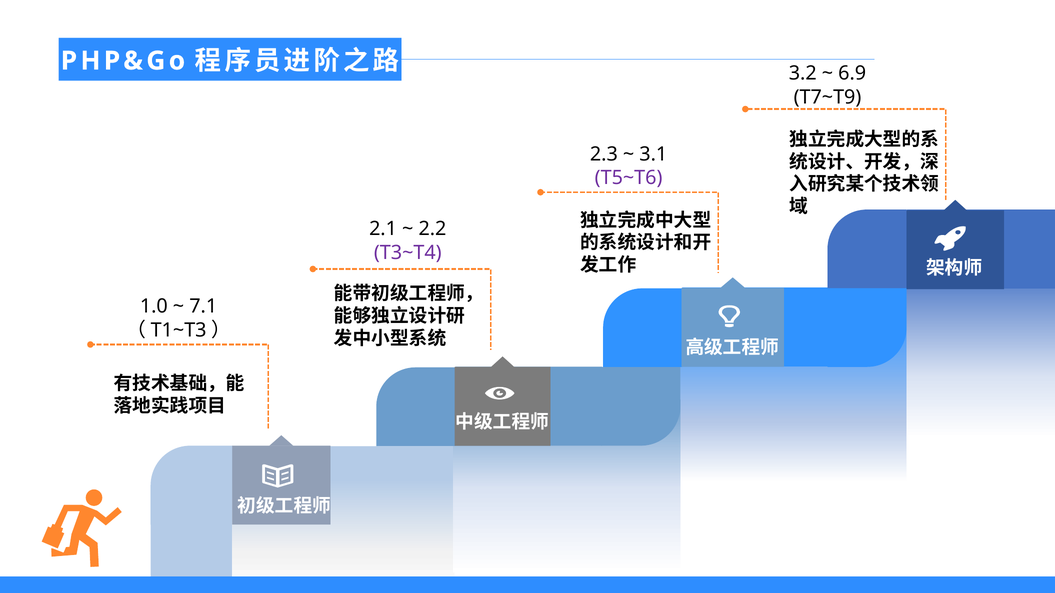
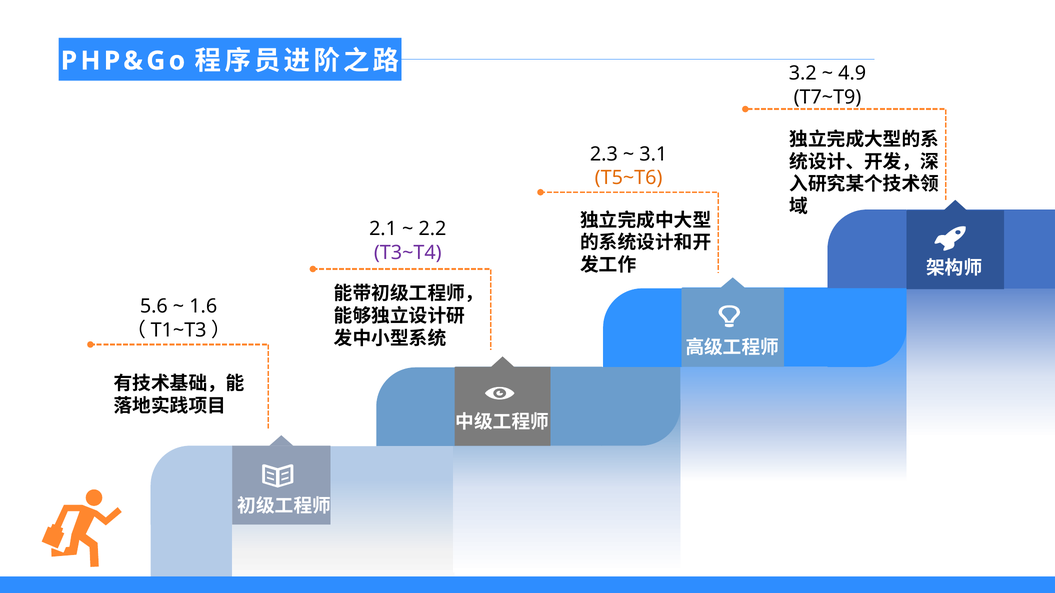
6.9: 6.9 -> 4.9
T5~T6 colour: purple -> orange
1.0: 1.0 -> 5.6
7.1: 7.1 -> 1.6
